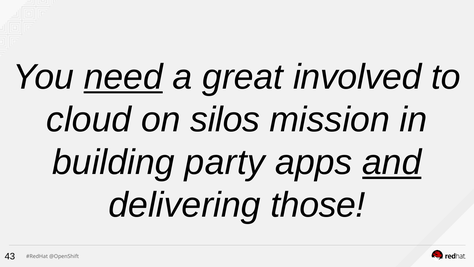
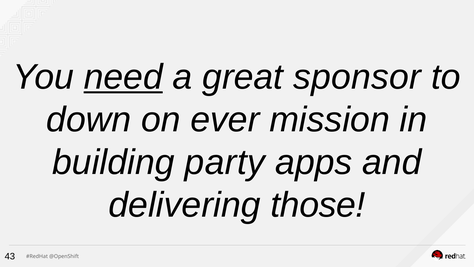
involved: involved -> sponsor
cloud: cloud -> down
silos: silos -> ever
and underline: present -> none
